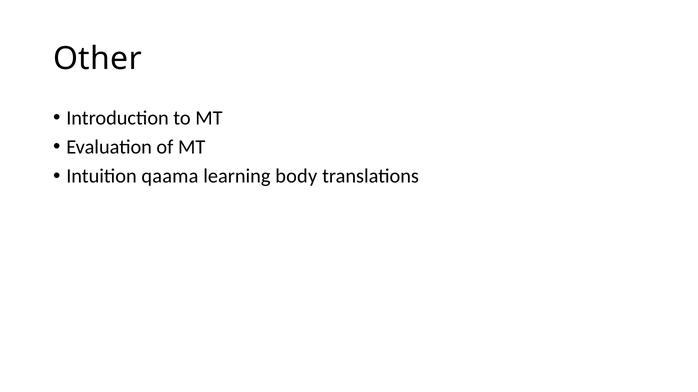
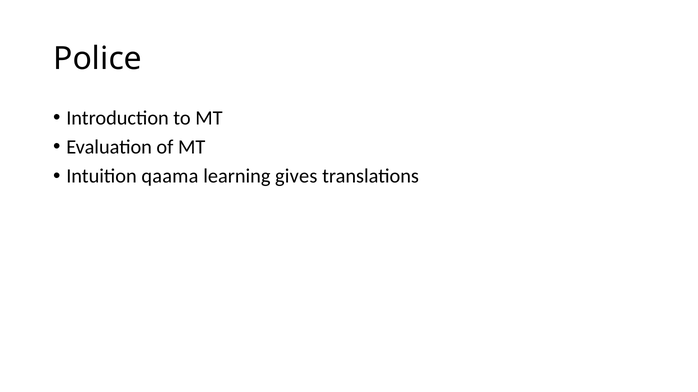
Other: Other -> Police
body: body -> gives
